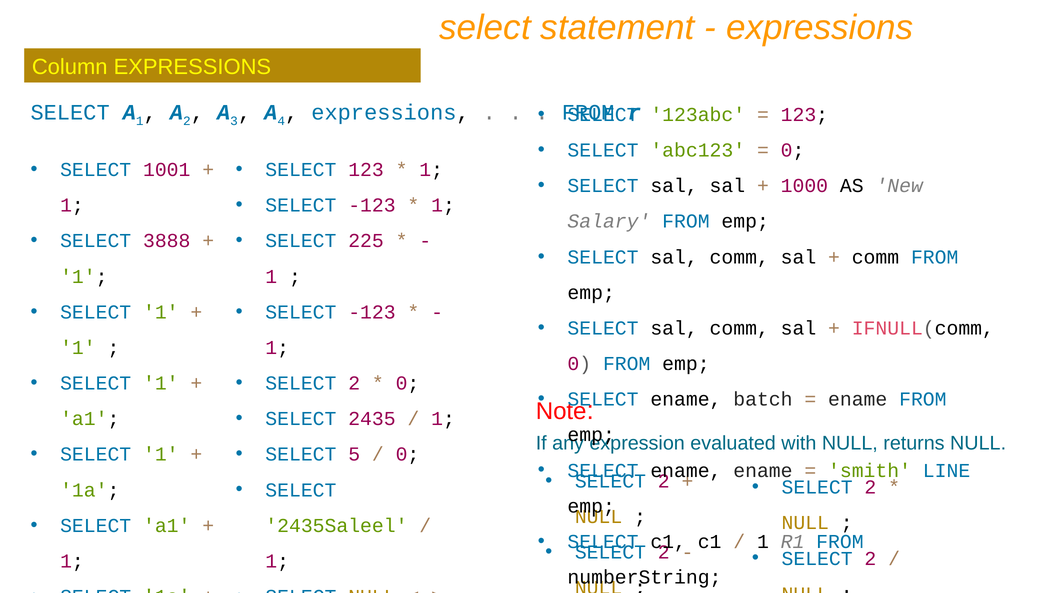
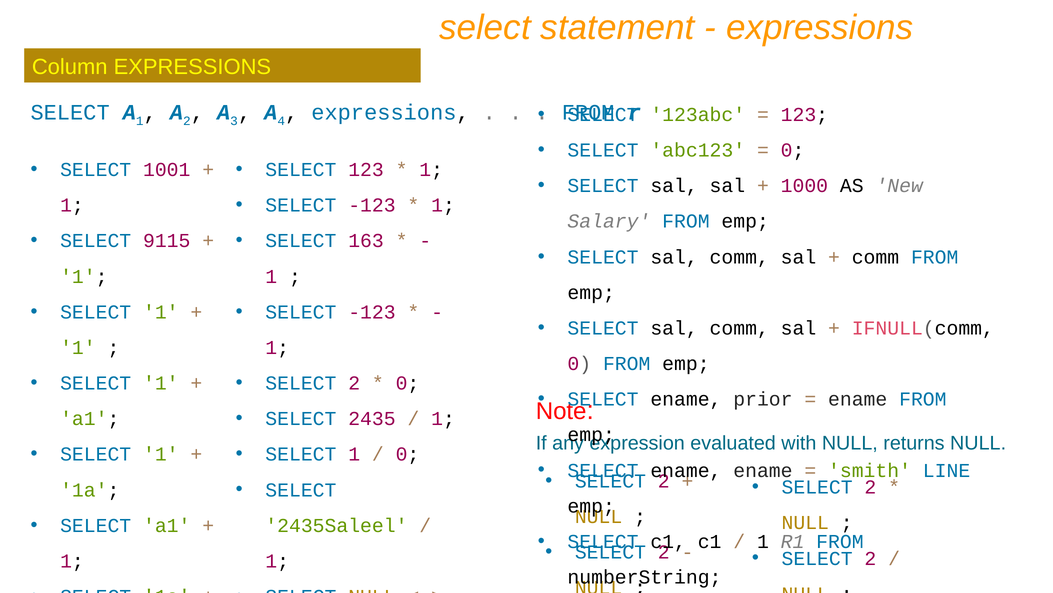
3888: 3888 -> 9115
225: 225 -> 163
batch: batch -> prior
5 at (354, 454): 5 -> 1
